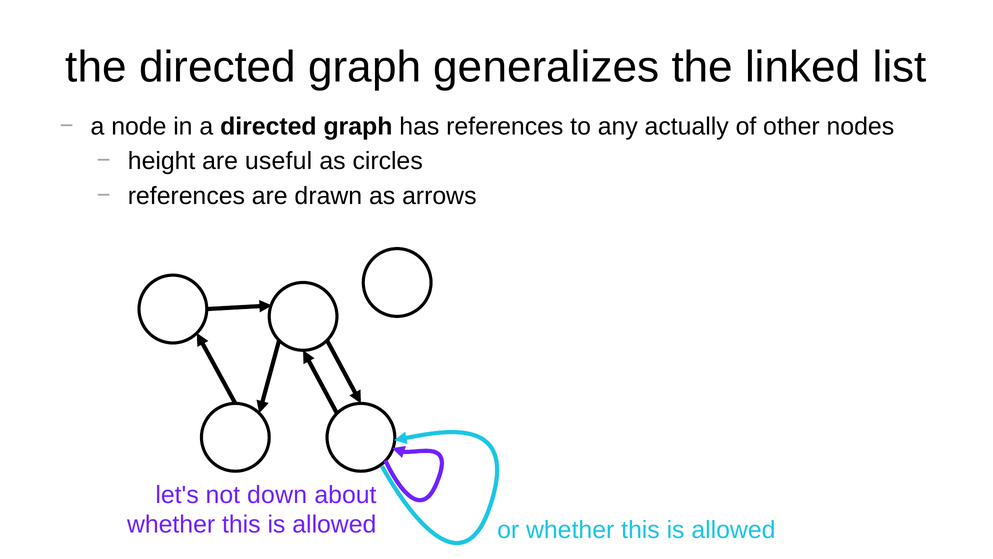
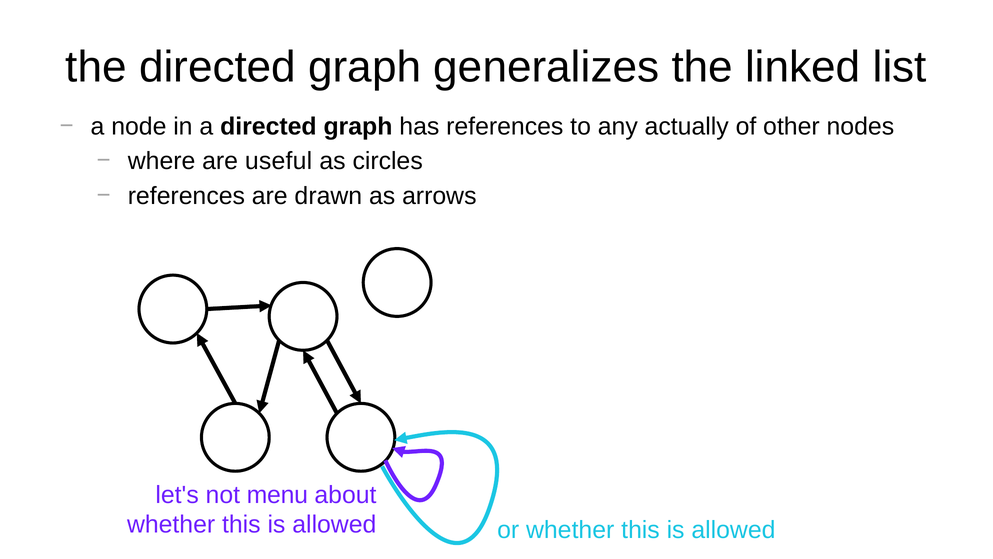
height: height -> where
down: down -> menu
